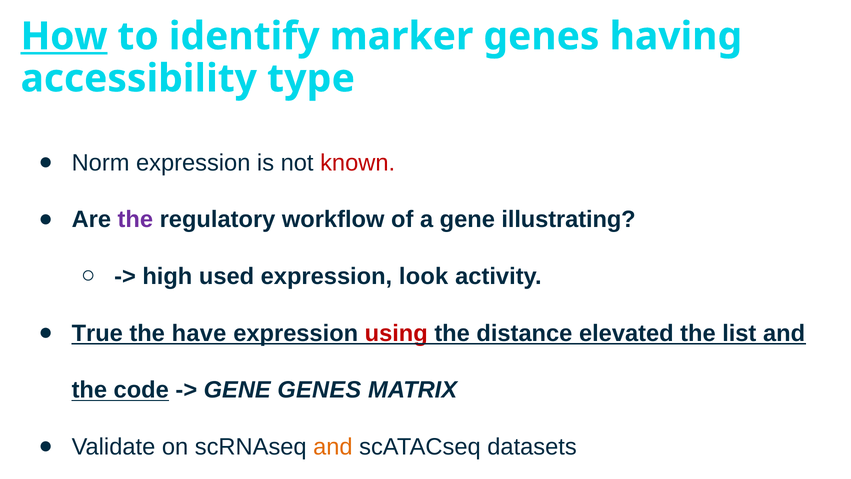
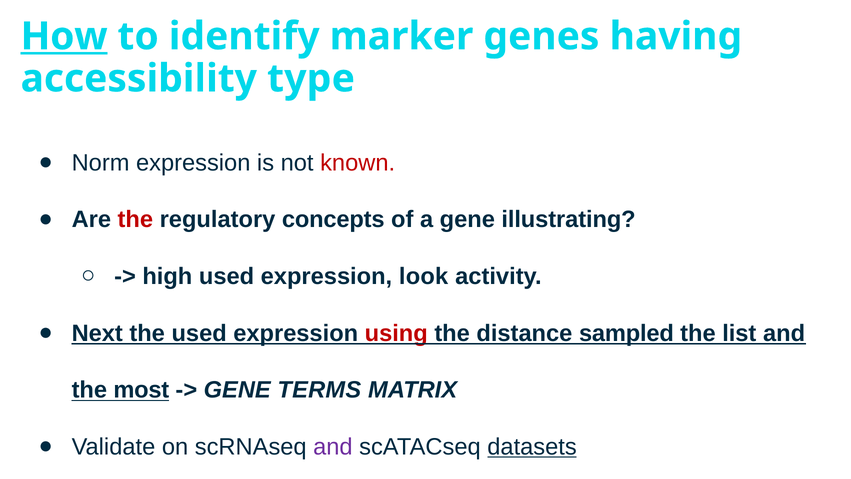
the at (135, 220) colour: purple -> red
workflow: workflow -> concepts
True: True -> Next
the have: have -> used
elevated: elevated -> sampled
code: code -> most
GENE GENES: GENES -> TERMS
and at (333, 447) colour: orange -> purple
datasets underline: none -> present
